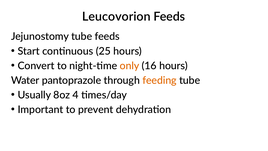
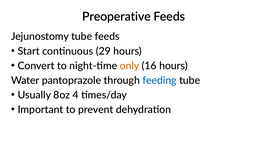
Leucovorion: Leucovorion -> Preoperative
25: 25 -> 29
feeding colour: orange -> blue
